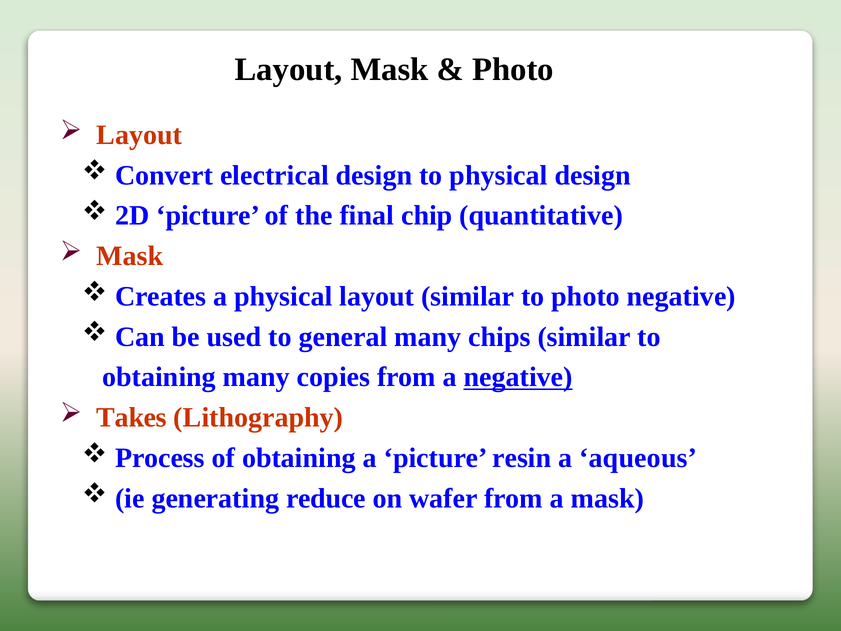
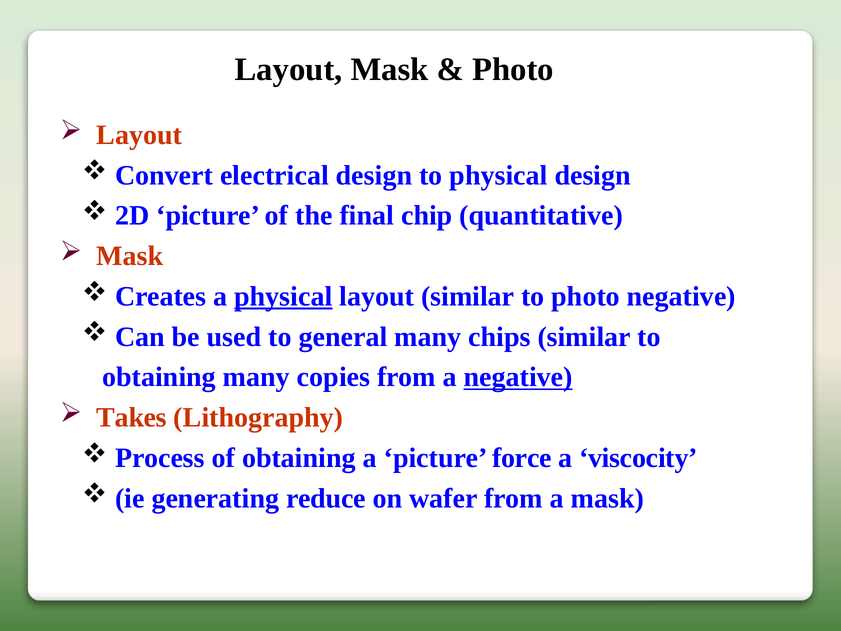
physical at (283, 296) underline: none -> present
resin: resin -> force
aqueous: aqueous -> viscocity
